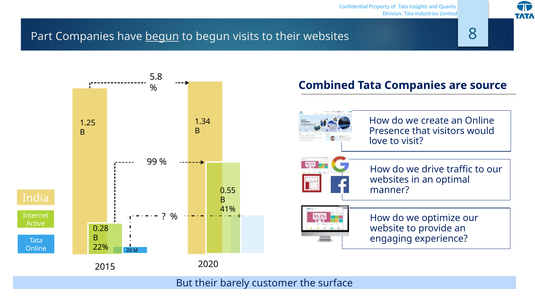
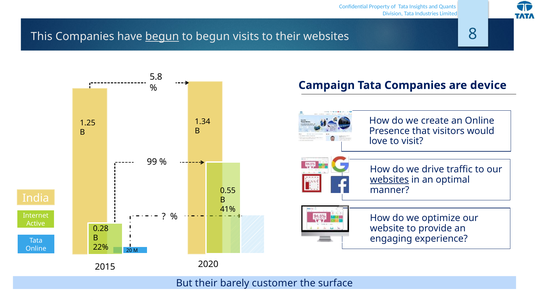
Part: Part -> This
Combined: Combined -> Campaign
source: source -> device
websites at (389, 180) underline: none -> present
